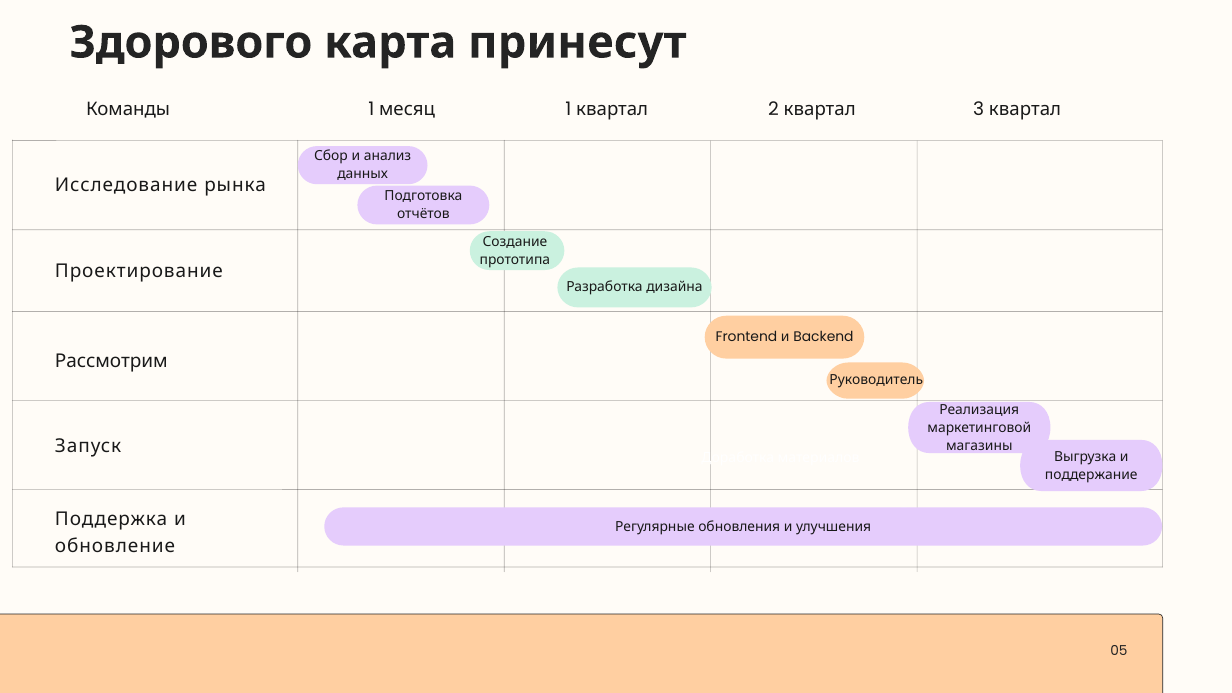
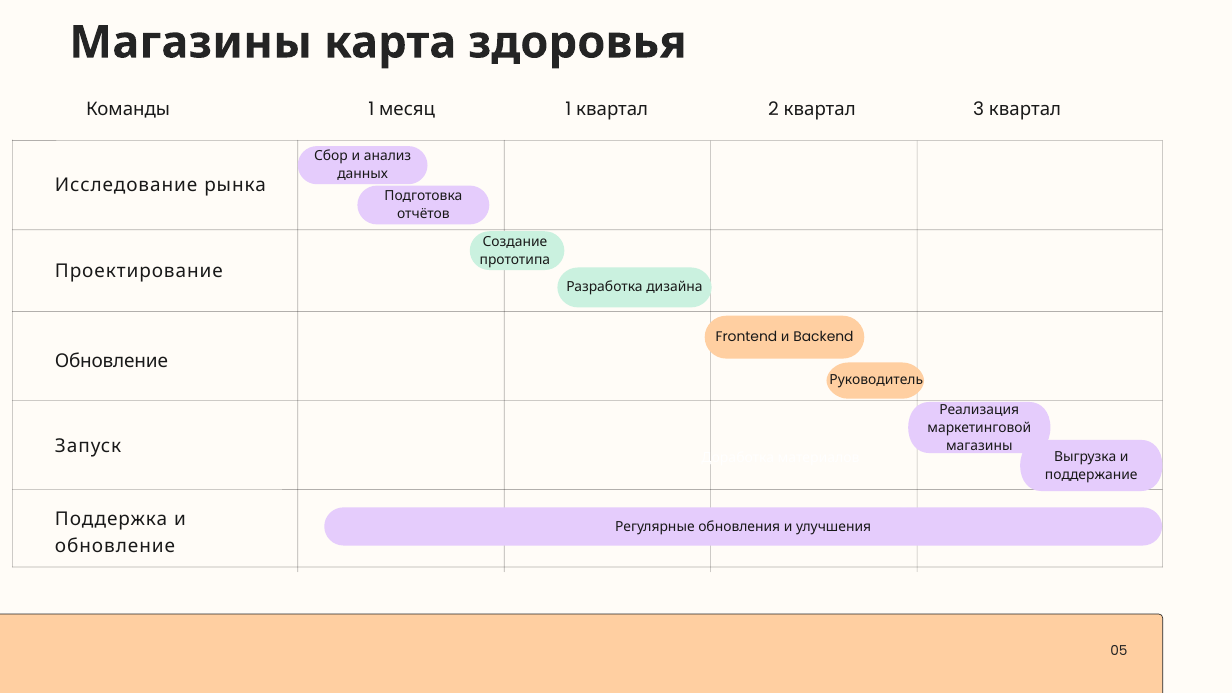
Здорового at (191, 43): Здорового -> Магазины
принесут: принесут -> здоровья
Рассмотрим at (111, 361): Рассмотрим -> Обновление
